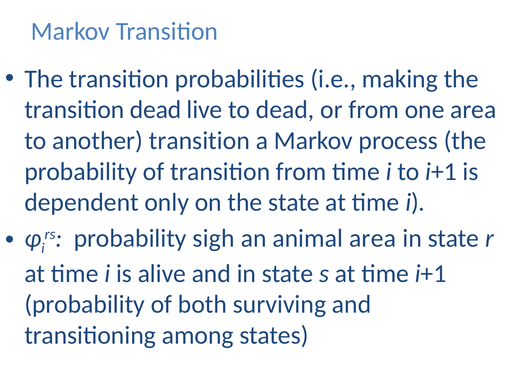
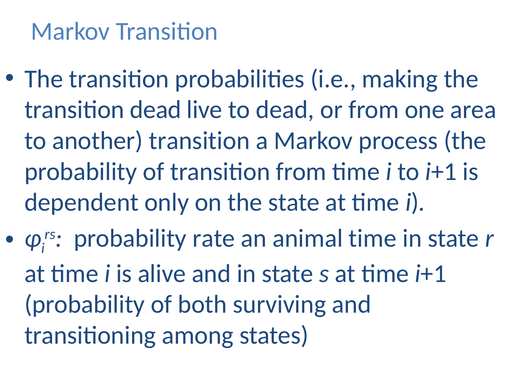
sigh: sigh -> rate
animal area: area -> time
